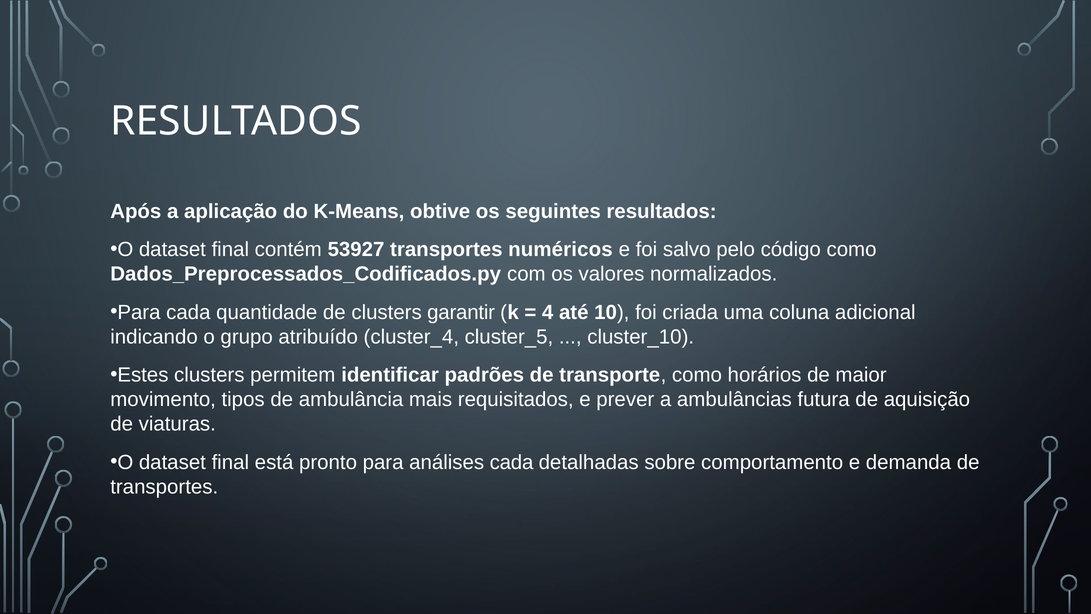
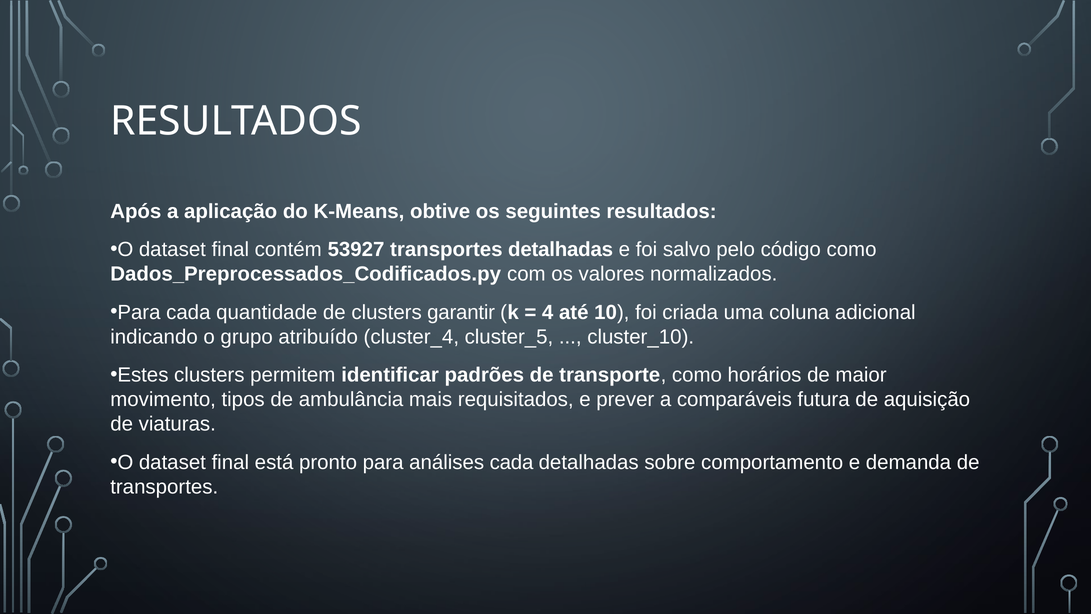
transportes numéricos: numéricos -> detalhadas
ambulâncias: ambulâncias -> comparáveis
